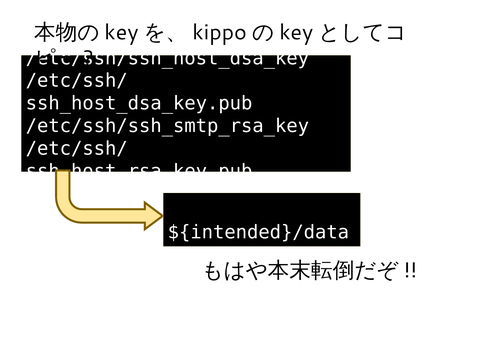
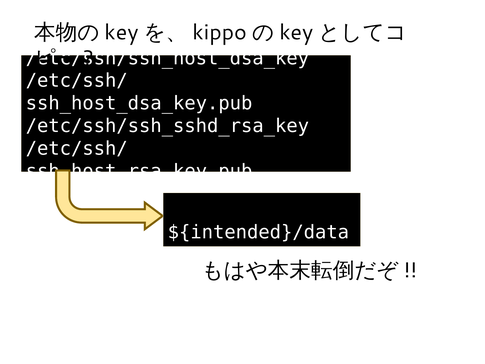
/etc/ssh/ssh_smtp_rsa_key: /etc/ssh/ssh_smtp_rsa_key -> /etc/ssh/ssh_sshd_rsa_key
